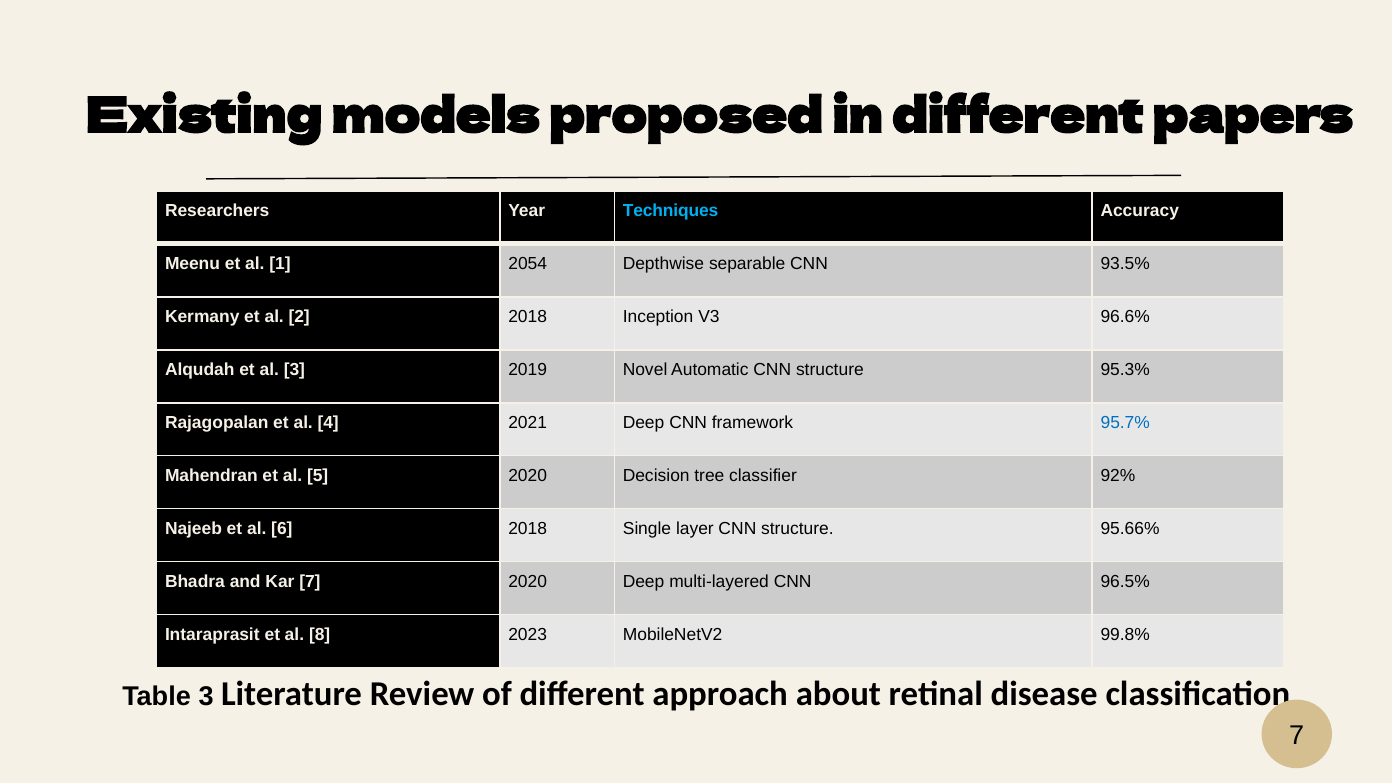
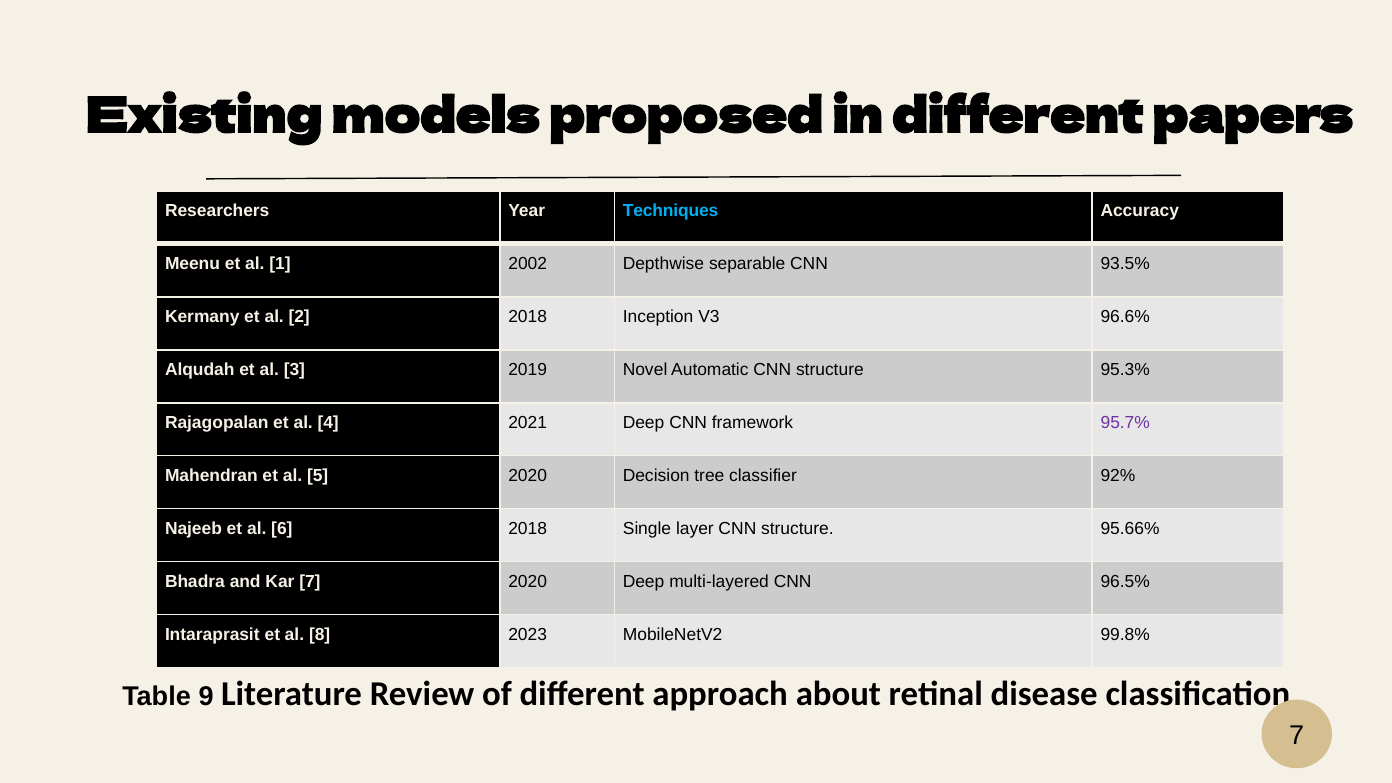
2054: 2054 -> 2002
95.7% colour: blue -> purple
Table 3: 3 -> 9
